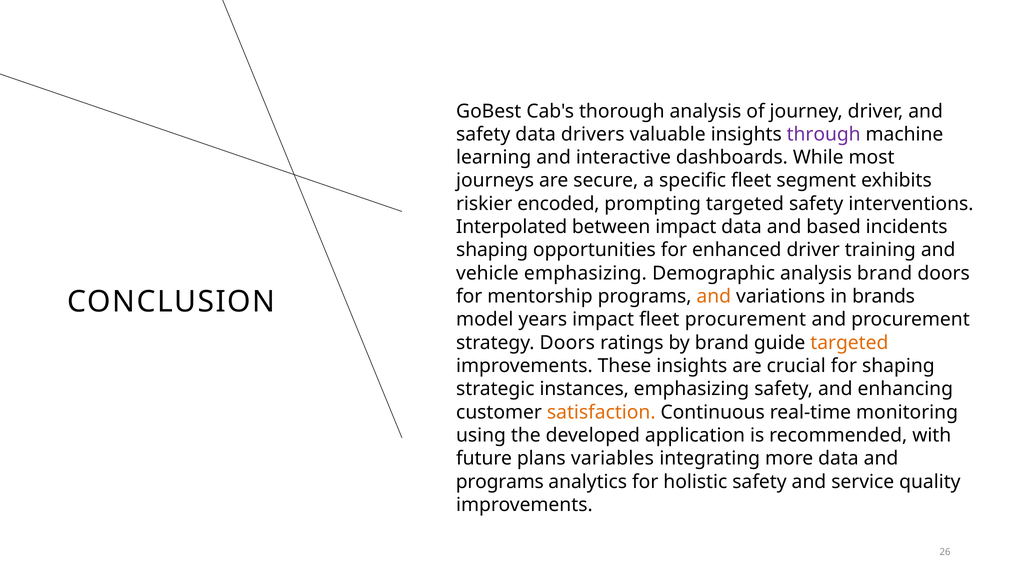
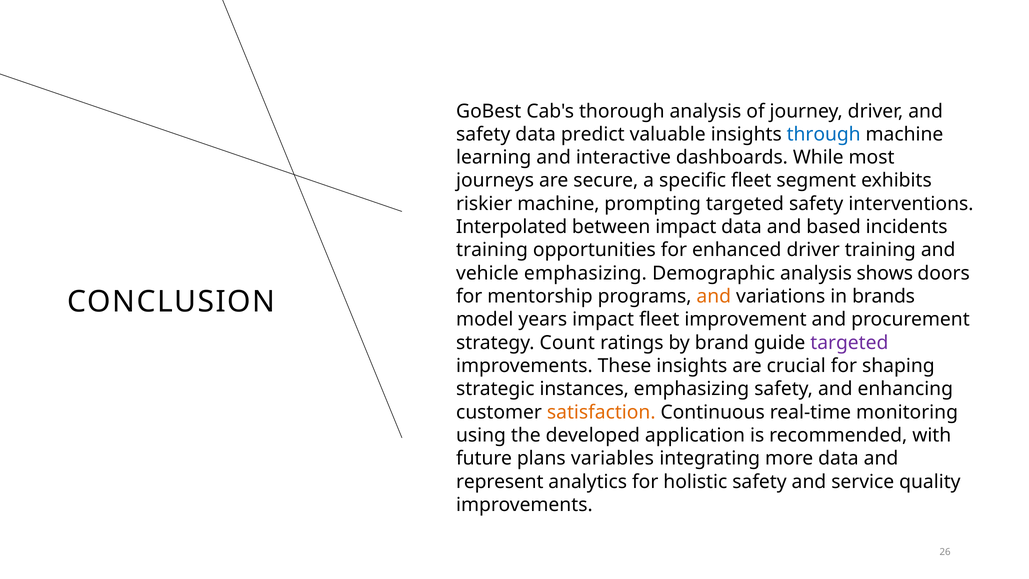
drivers: drivers -> predict
through colour: purple -> blue
riskier encoded: encoded -> machine
shaping at (492, 250): shaping -> training
analysis brand: brand -> shows
fleet procurement: procurement -> improvement
strategy Doors: Doors -> Count
targeted at (849, 343) colour: orange -> purple
programs at (500, 482): programs -> represent
